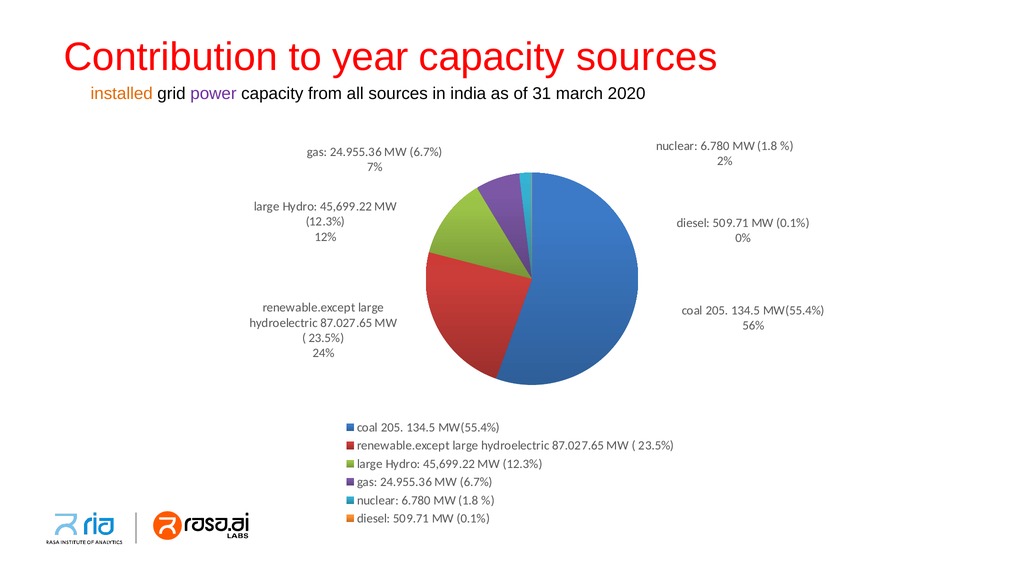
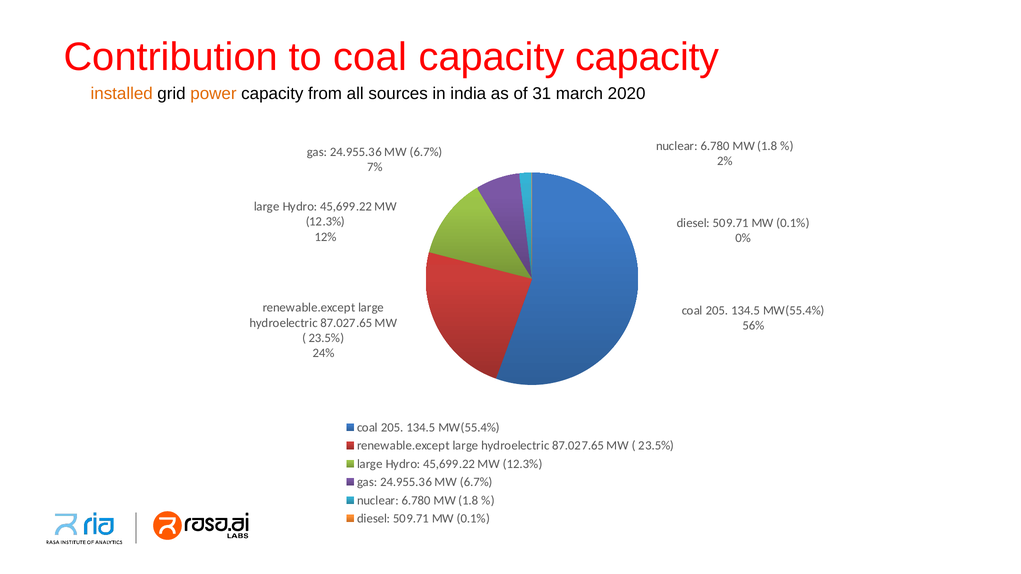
to year: year -> coal
capacity sources: sources -> capacity
power colour: purple -> orange
